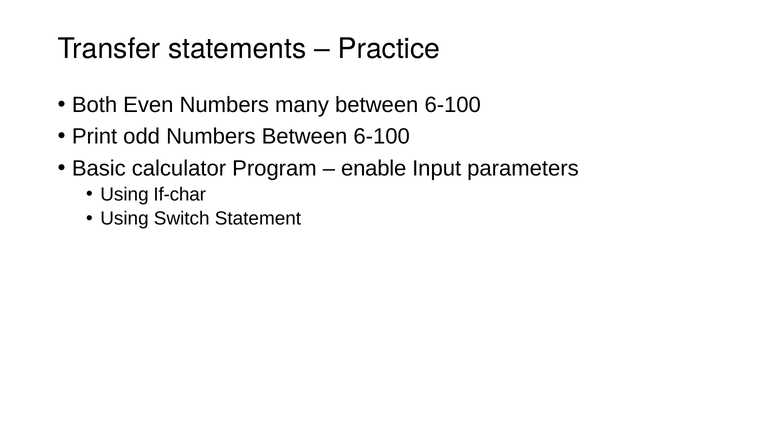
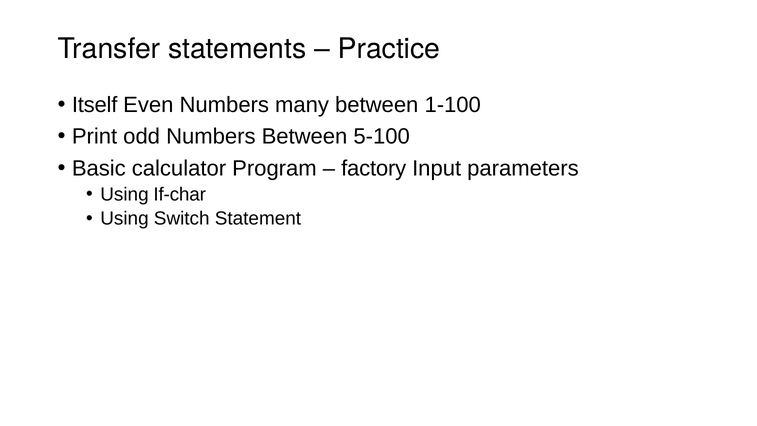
Both: Both -> Itself
6-100 at (453, 105): 6-100 -> 1-100
Numbers Between 6-100: 6-100 -> 5-100
enable: enable -> factory
